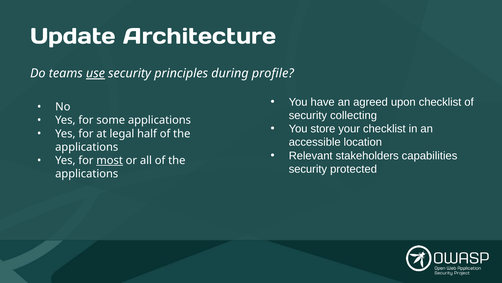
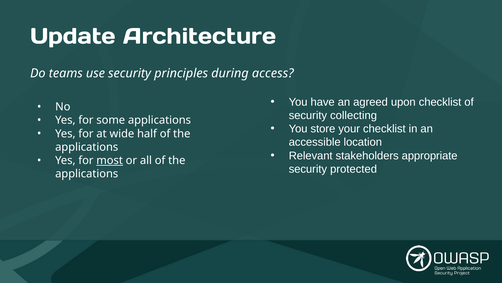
use underline: present -> none
profile: profile -> access
legal: legal -> wide
capabilities: capabilities -> appropriate
